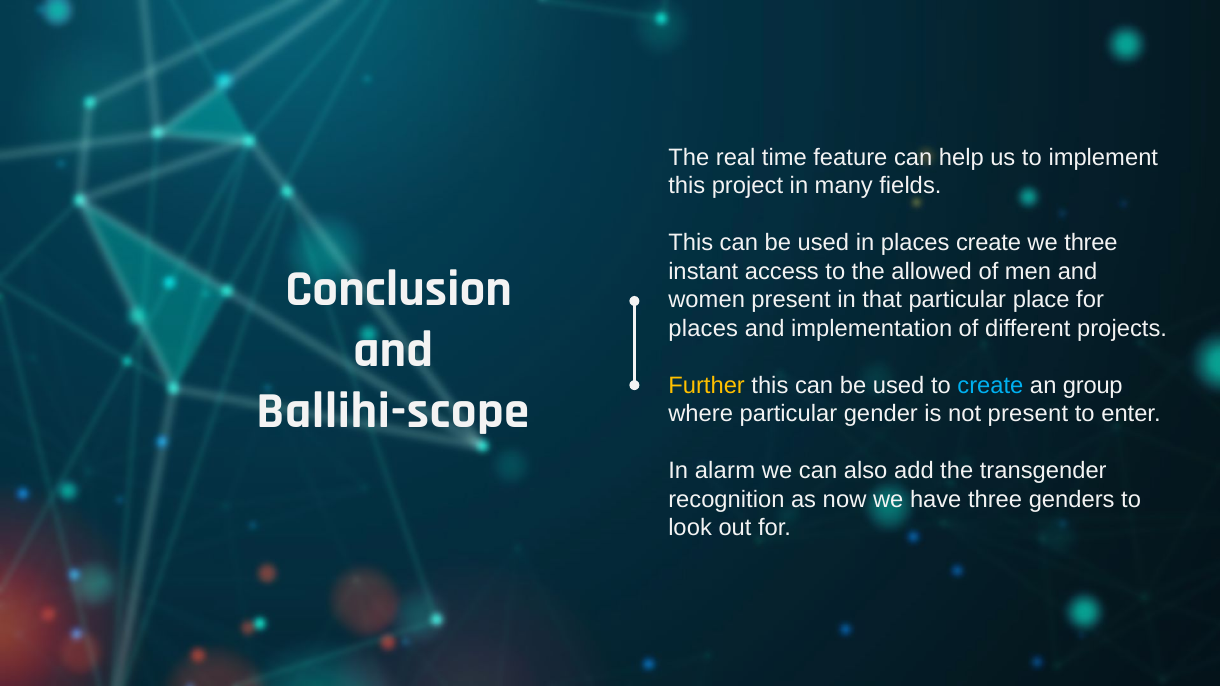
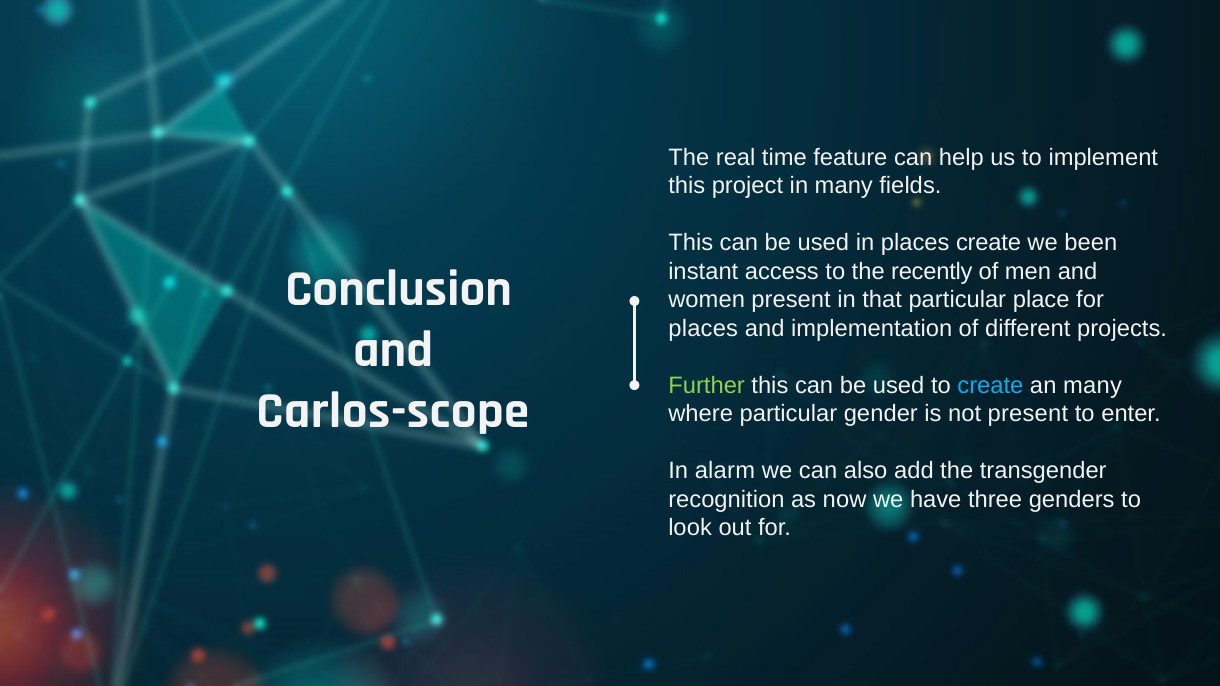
we three: three -> been
allowed: allowed -> recently
Further colour: yellow -> light green
an group: group -> many
Ballihi-scope: Ballihi-scope -> Carlos-scope
